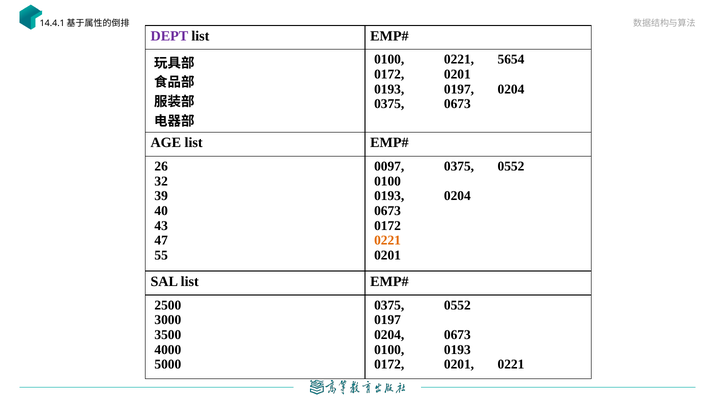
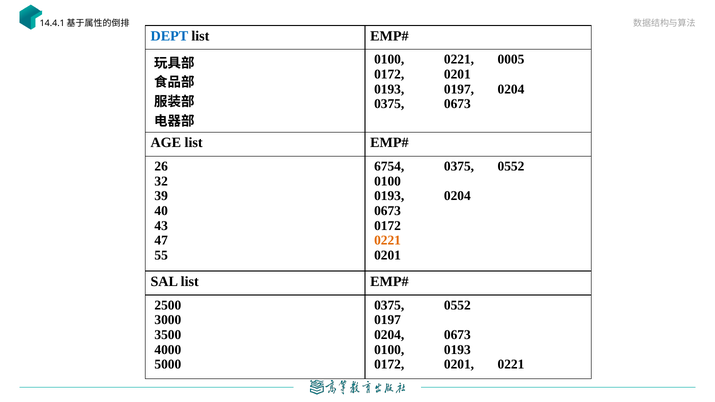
DEPT colour: purple -> blue
5654: 5654 -> 0005
0097: 0097 -> 6754
